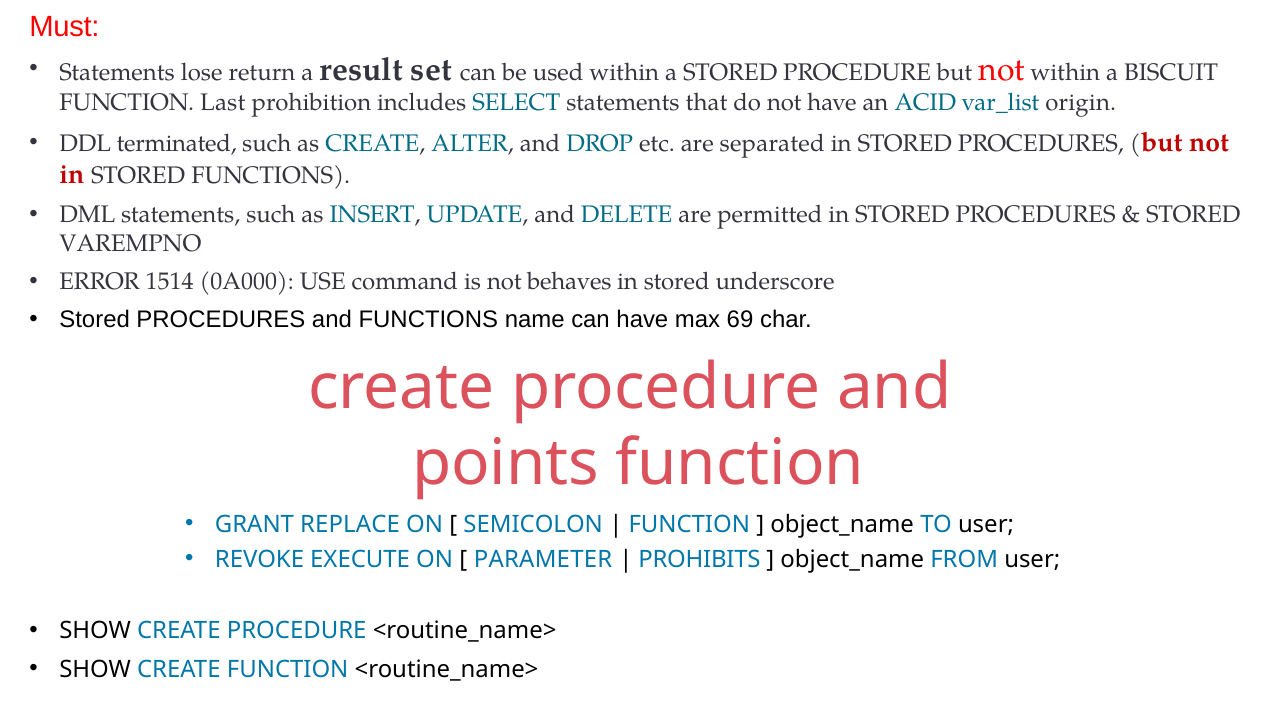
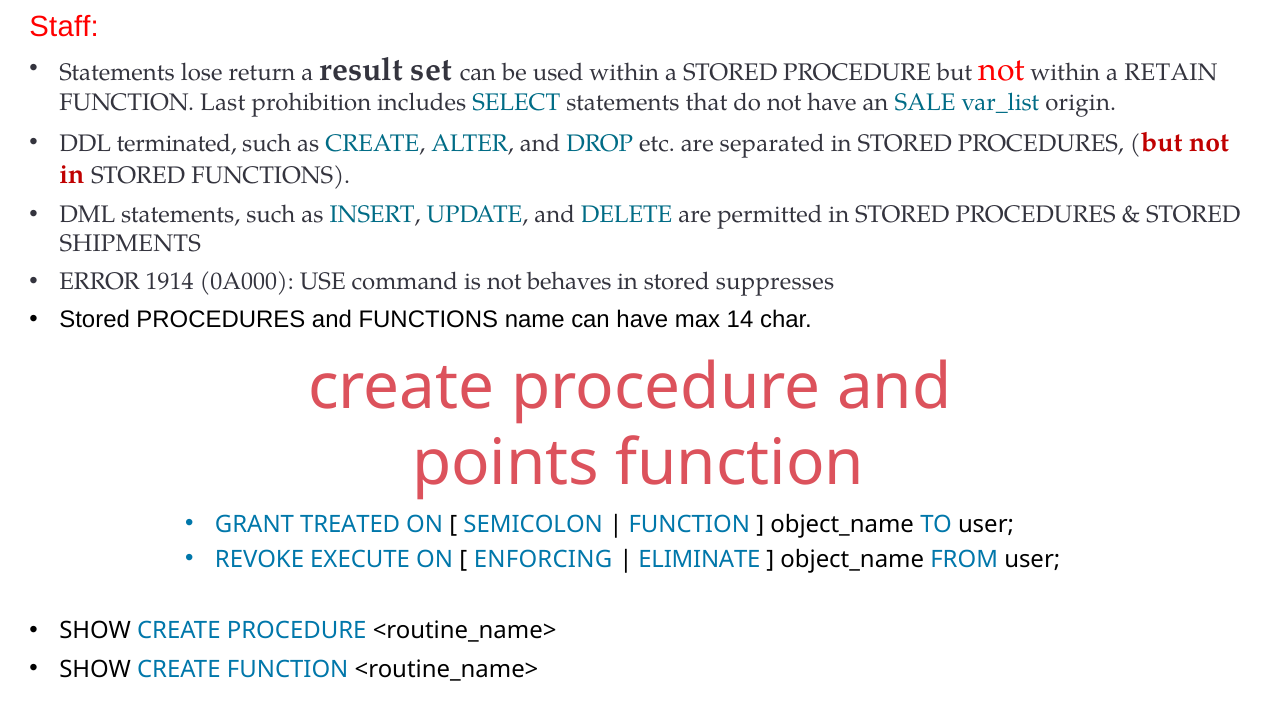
Must: Must -> Staff
BISCUIT: BISCUIT -> RETAIN
ACID: ACID -> SALE
VAREMPNO: VAREMPNO -> SHIPMENTS
1514: 1514 -> 1914
underscore: underscore -> suppresses
69: 69 -> 14
REPLACE: REPLACE -> TREATED
PARAMETER: PARAMETER -> ENFORCING
PROHIBITS: PROHIBITS -> ELIMINATE
